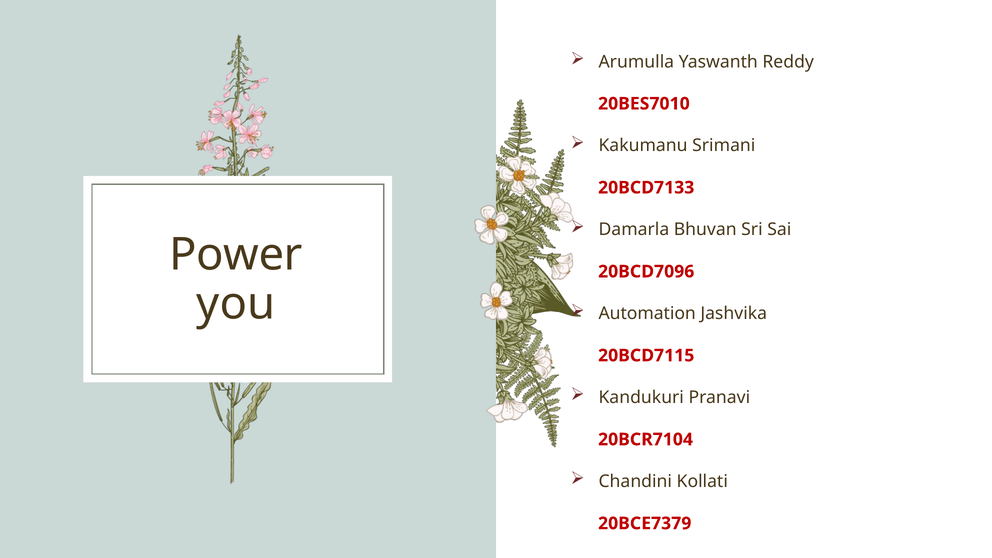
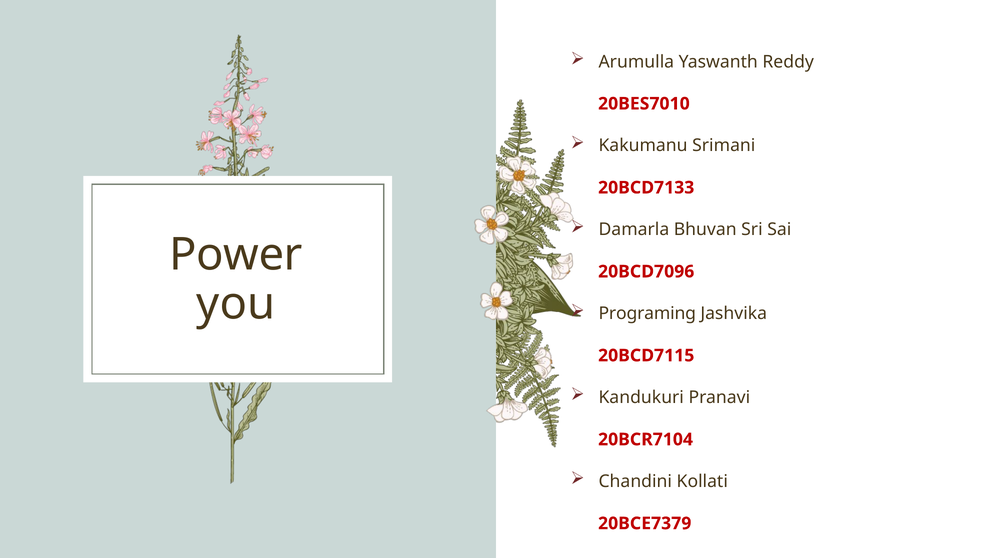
Automation: Automation -> Programing
